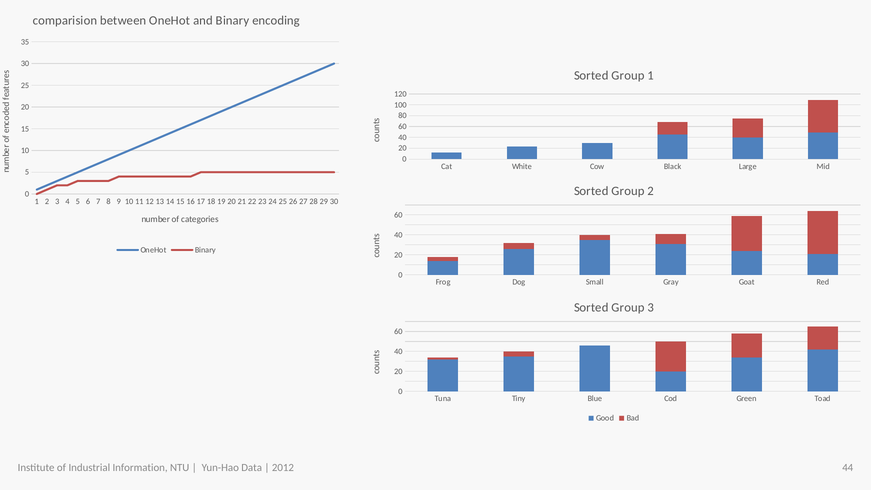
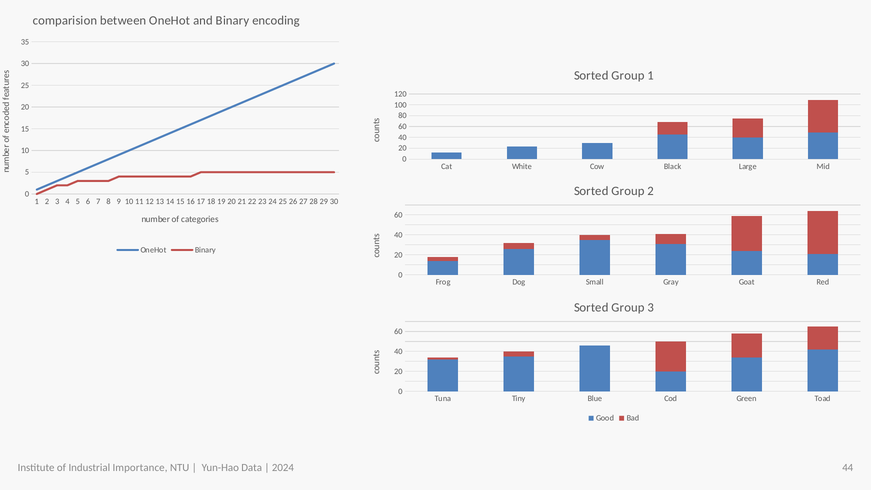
Information: Information -> Importance
2012: 2012 -> 2024
